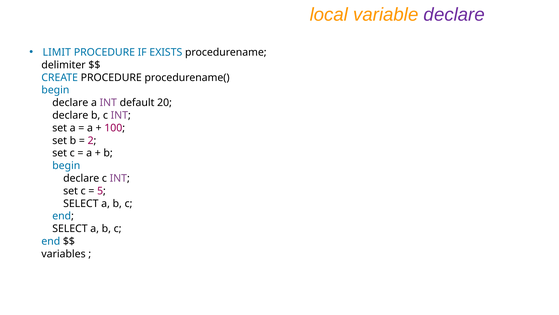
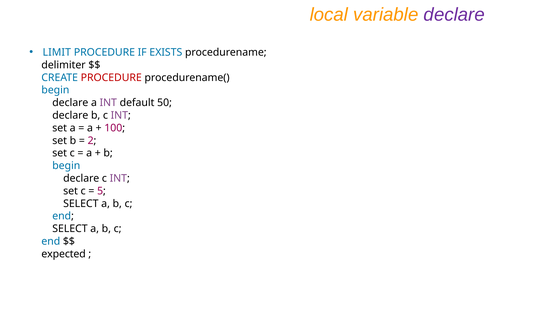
PROCEDURE at (111, 77) colour: black -> red
20: 20 -> 50
variables: variables -> expected
